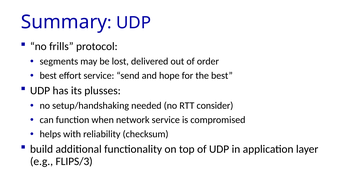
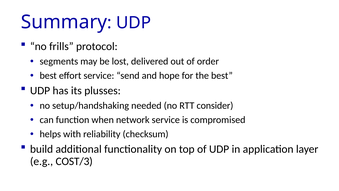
FLIPS/3: FLIPS/3 -> COST/3
